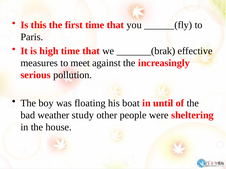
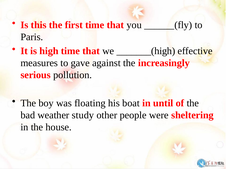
_______(brak: _______(brak -> _______(high
meet: meet -> gave
